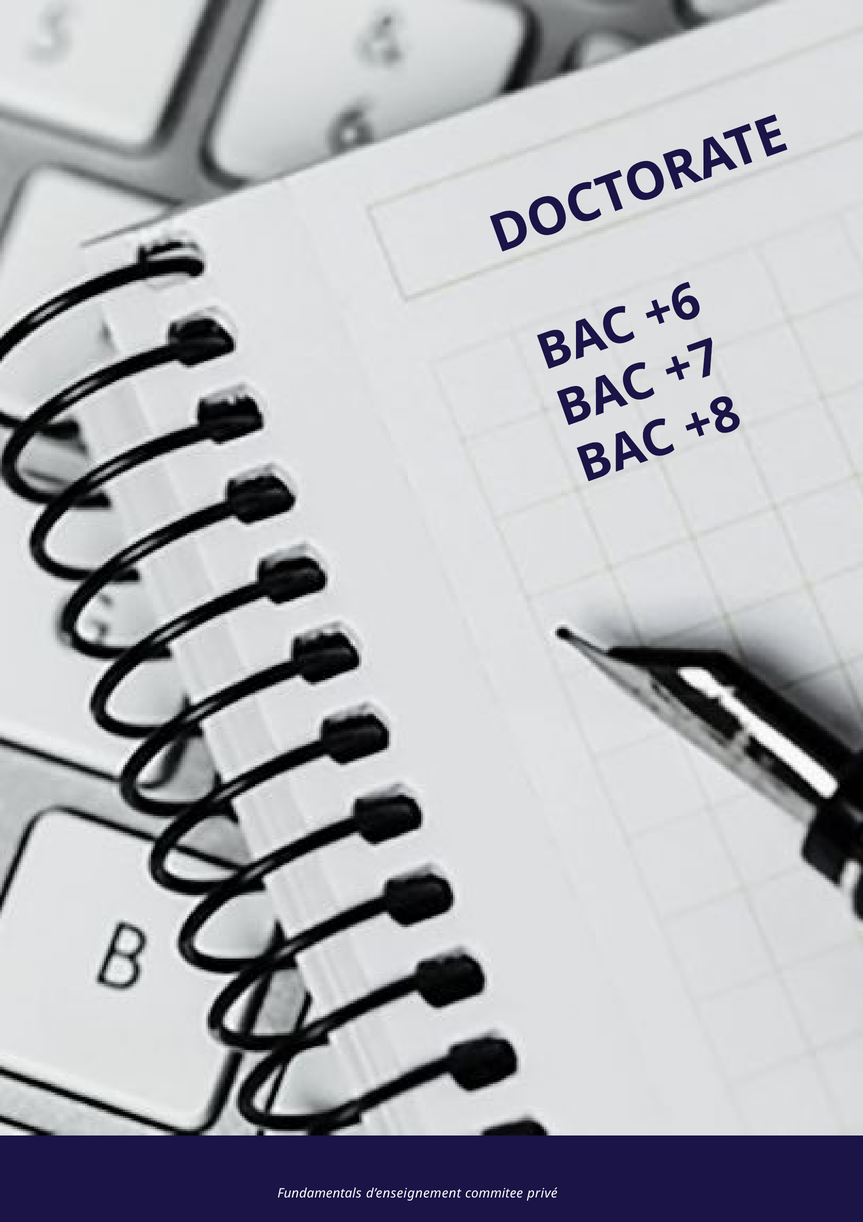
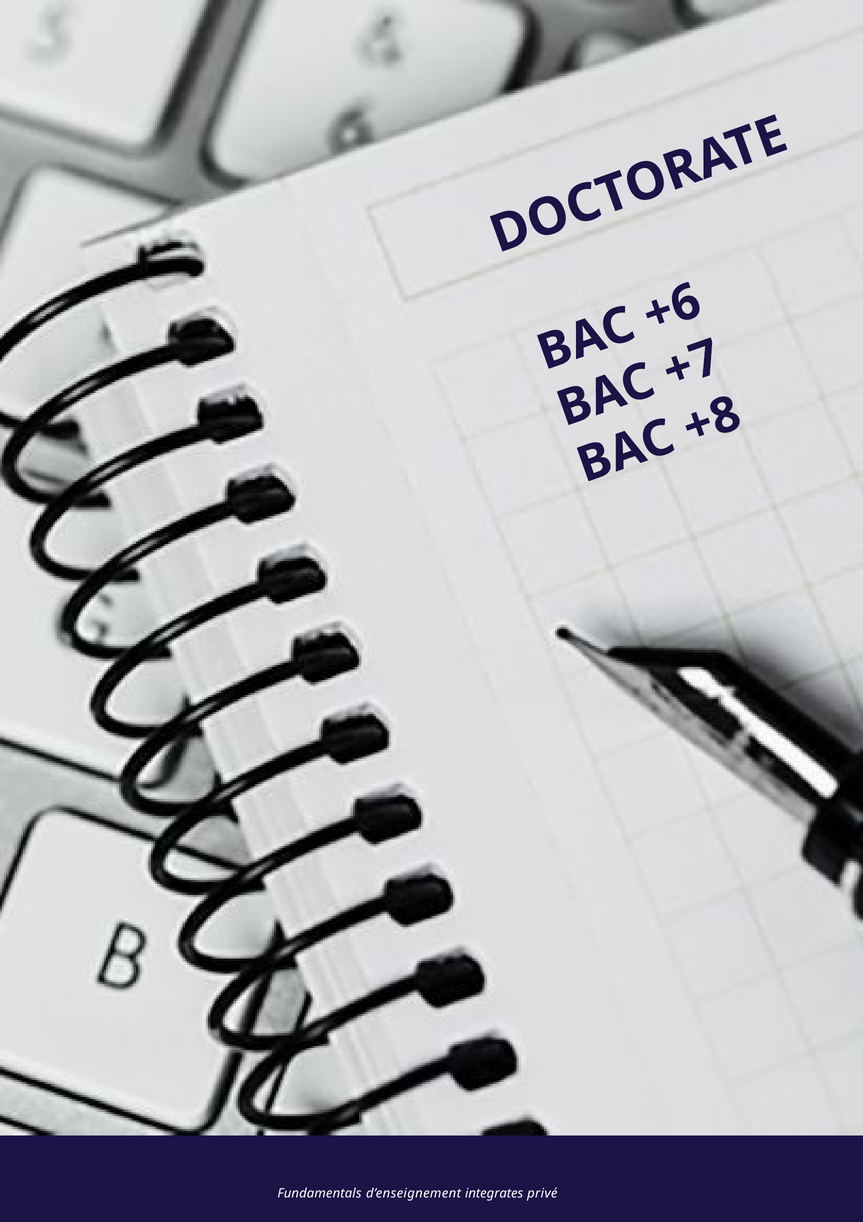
commitee: commitee -> integrates
